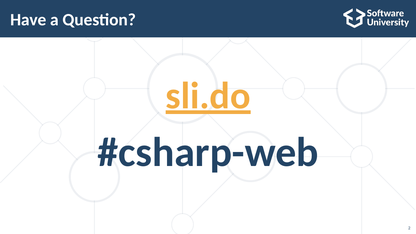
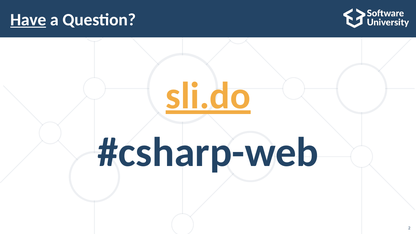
Have underline: none -> present
